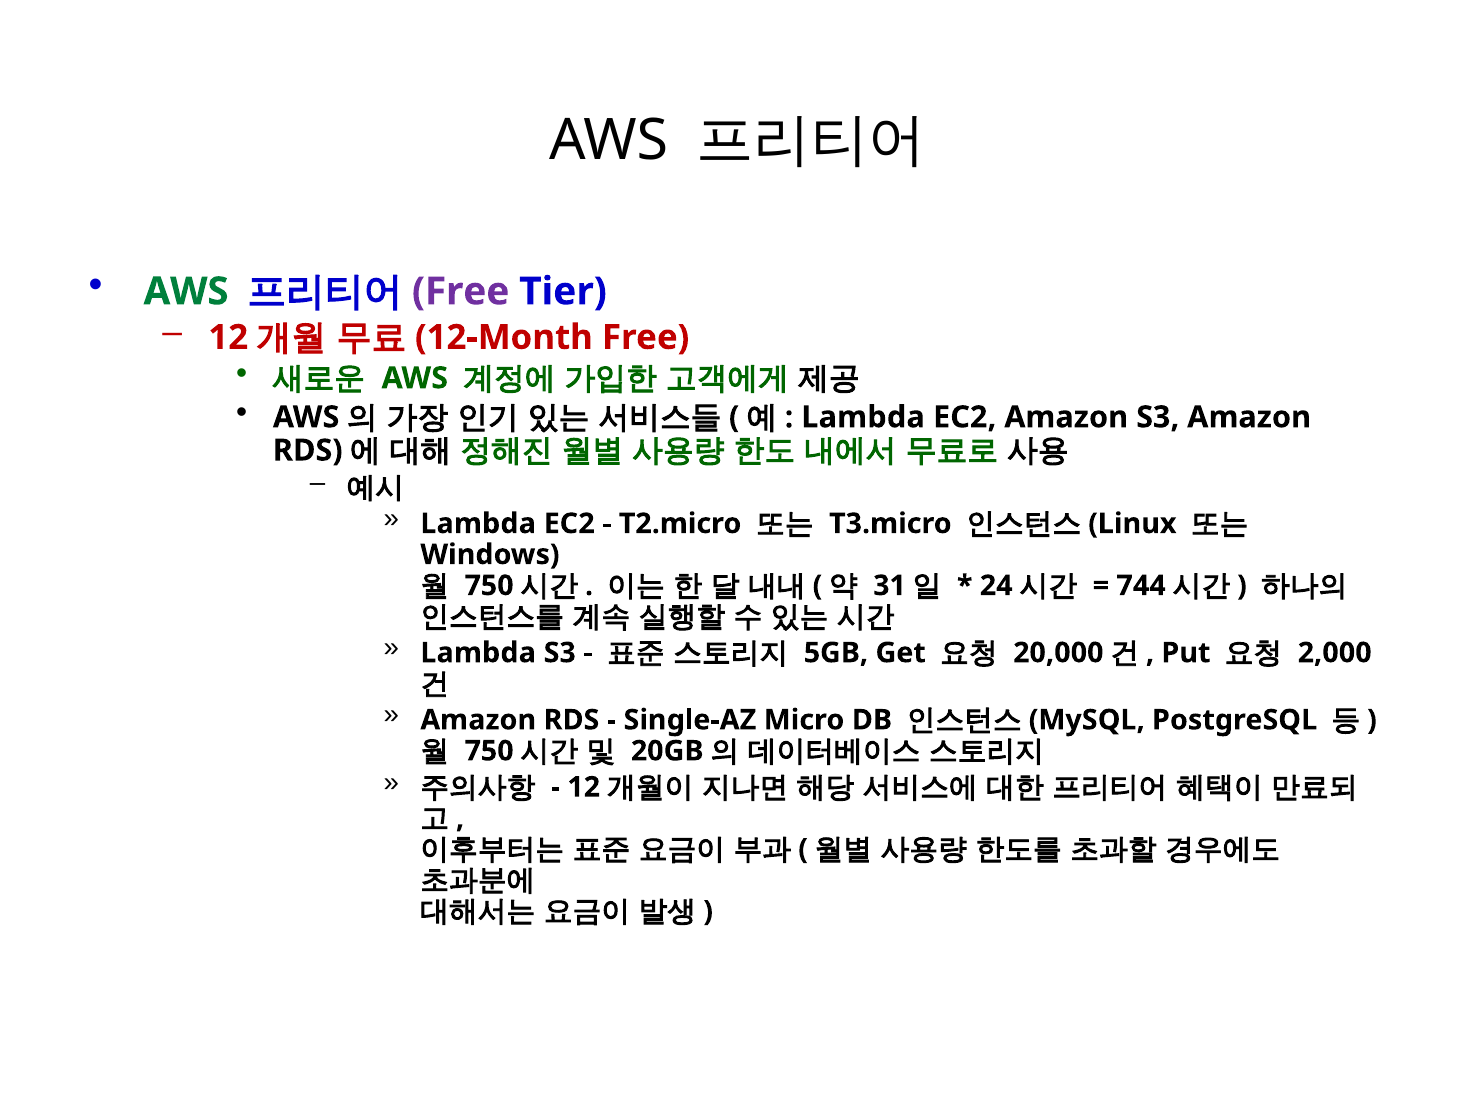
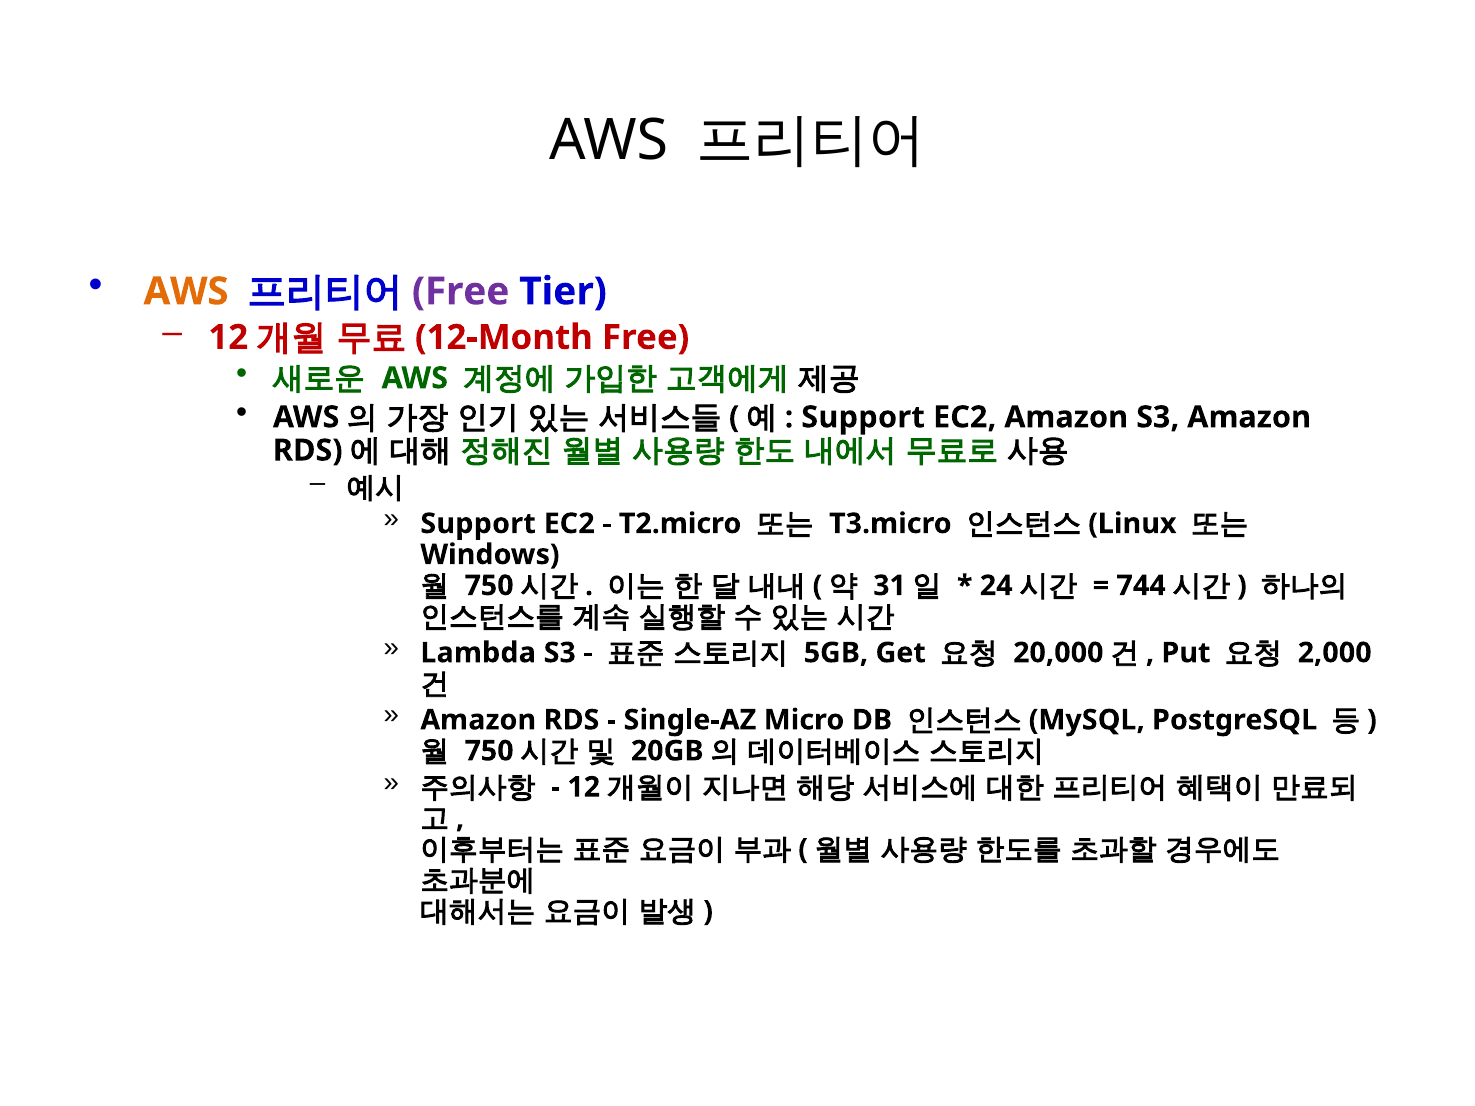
AWS at (186, 292) colour: green -> orange
Lambda at (863, 417): Lambda -> Support
Lambda at (478, 524): Lambda -> Support
